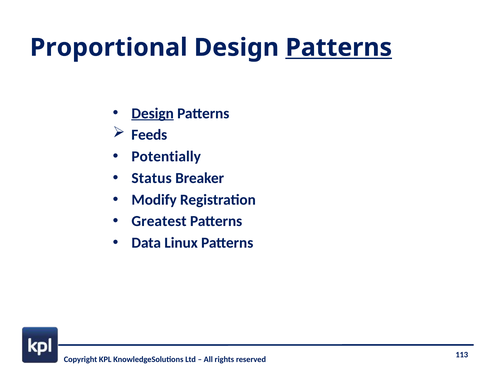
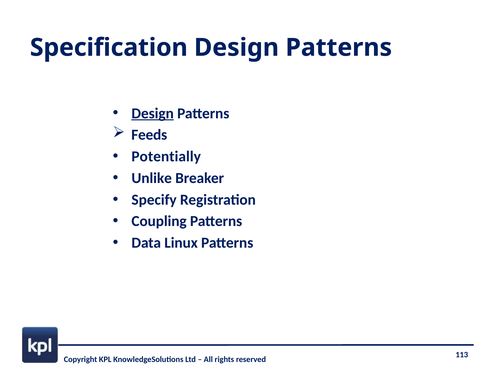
Proportional: Proportional -> Specification
Patterns at (339, 47) underline: present -> none
Status: Status -> Unlike
Modify: Modify -> Specify
Greatest: Greatest -> Coupling
